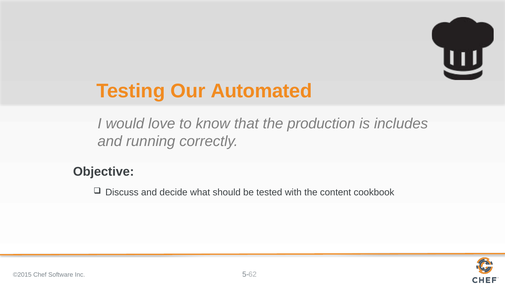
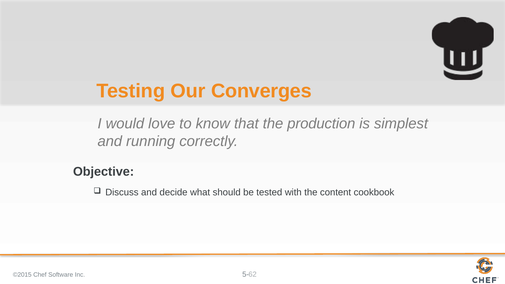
Automated: Automated -> Converges
includes: includes -> simplest
